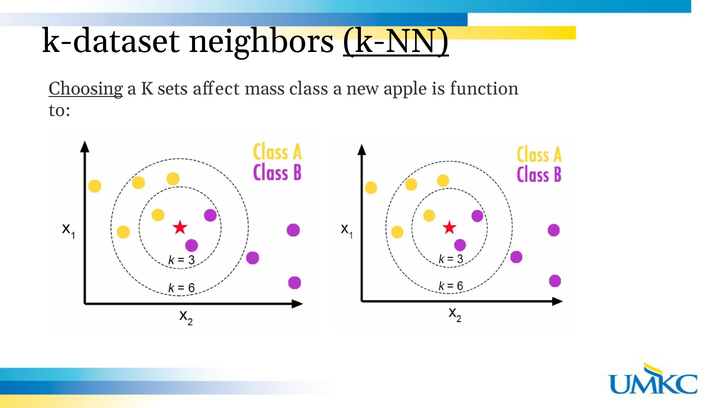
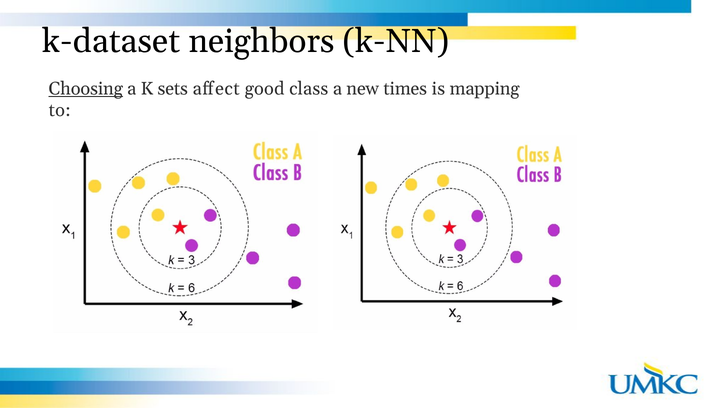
k-NN underline: present -> none
mass: mass -> good
apple: apple -> times
function: function -> mapping
